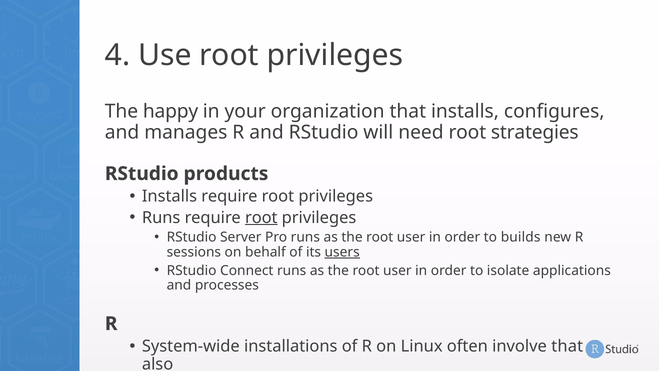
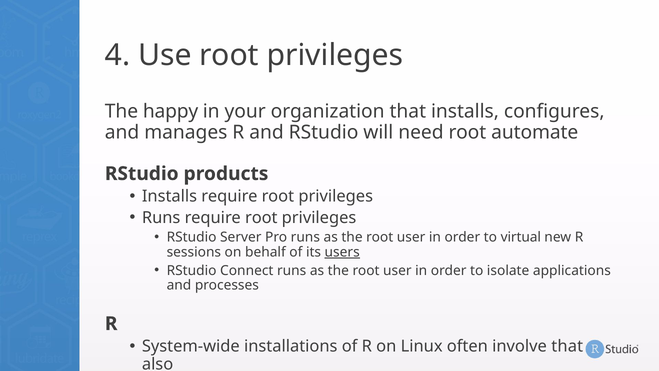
strategies: strategies -> automate
root at (261, 217) underline: present -> none
builds: builds -> virtual
